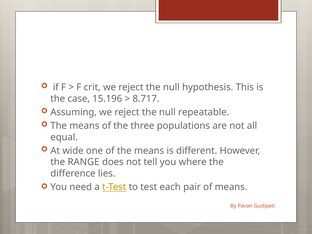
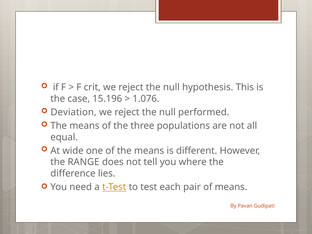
8.717: 8.717 -> 1.076
Assuming: Assuming -> Deviation
repeatable: repeatable -> performed
